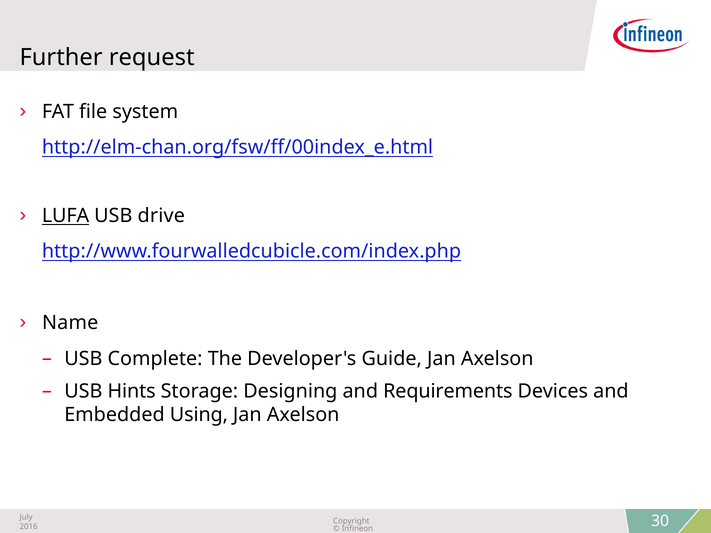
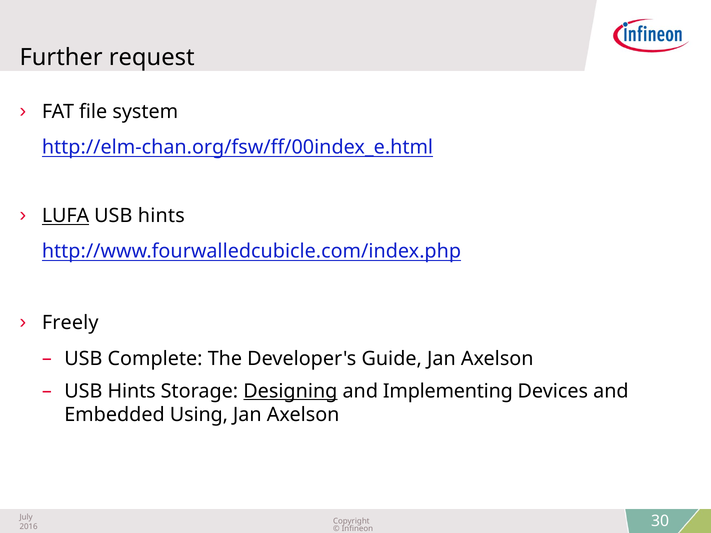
drive at (161, 216): drive -> hints
Name: Name -> Freely
Designing underline: none -> present
Requirements: Requirements -> Implementing
